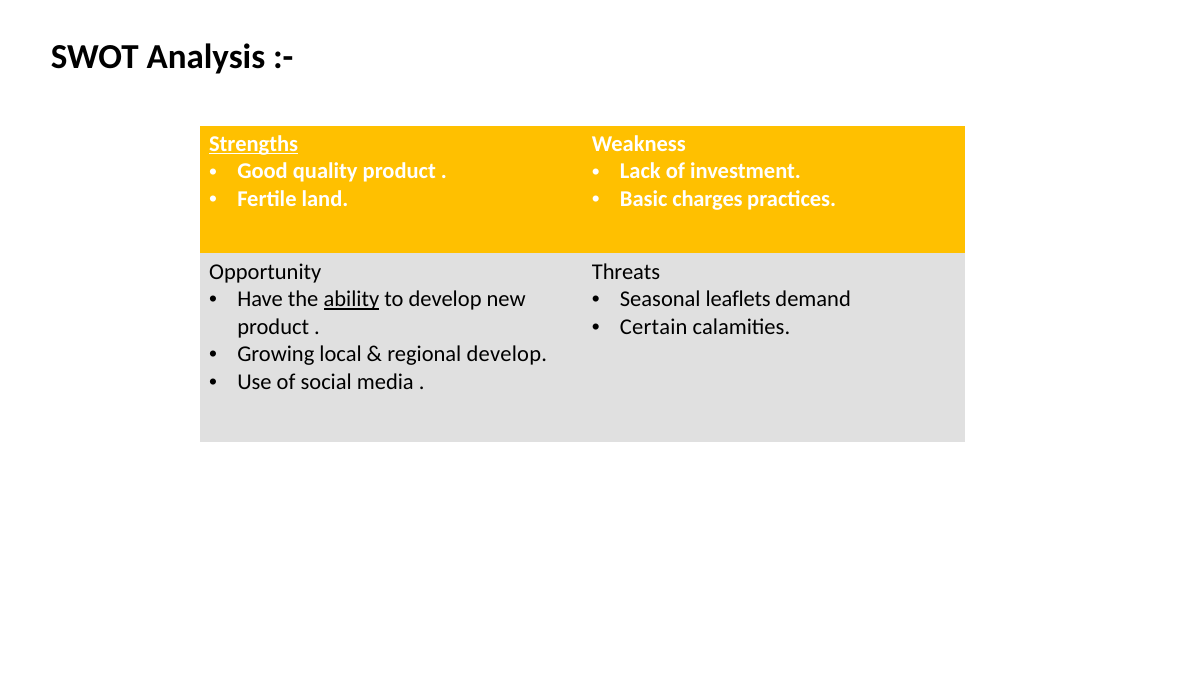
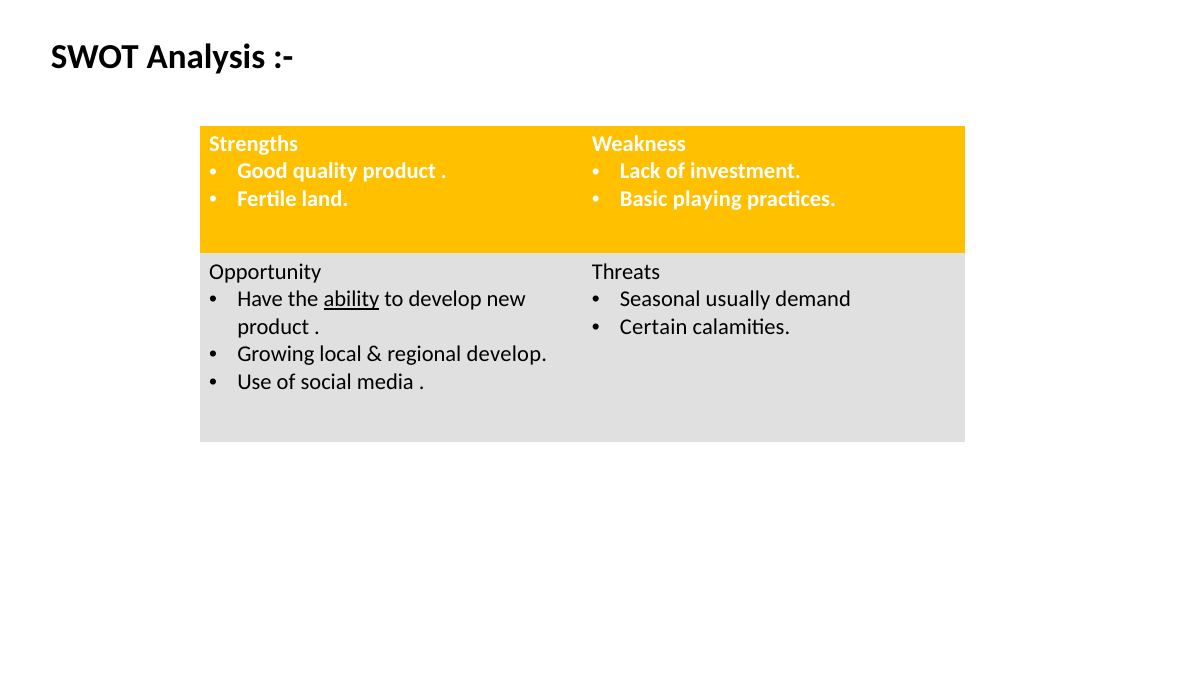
Strengths underline: present -> none
charges: charges -> playing
leaflets: leaflets -> usually
